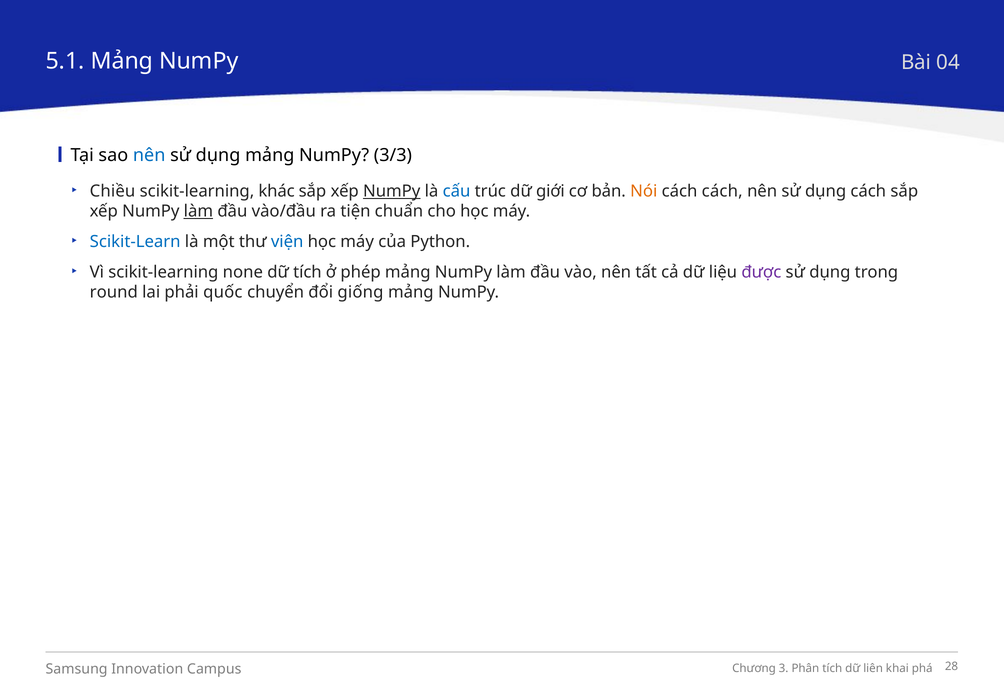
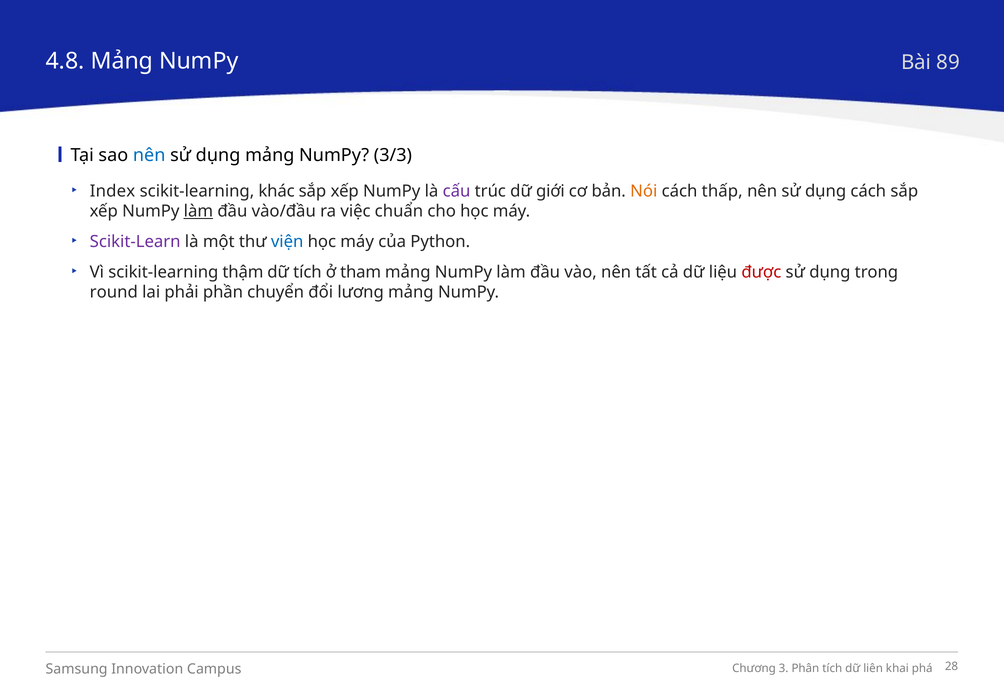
5.1: 5.1 -> 4.8
04: 04 -> 89
Chiều: Chiều -> Index
NumPy at (392, 191) underline: present -> none
cấu colour: blue -> purple
cách cách: cách -> thấp
tiện: tiện -> việc
Scikit-Learn colour: blue -> purple
none: none -> thậm
phép: phép -> tham
được colour: purple -> red
quốc: quốc -> phần
giống: giống -> lương
